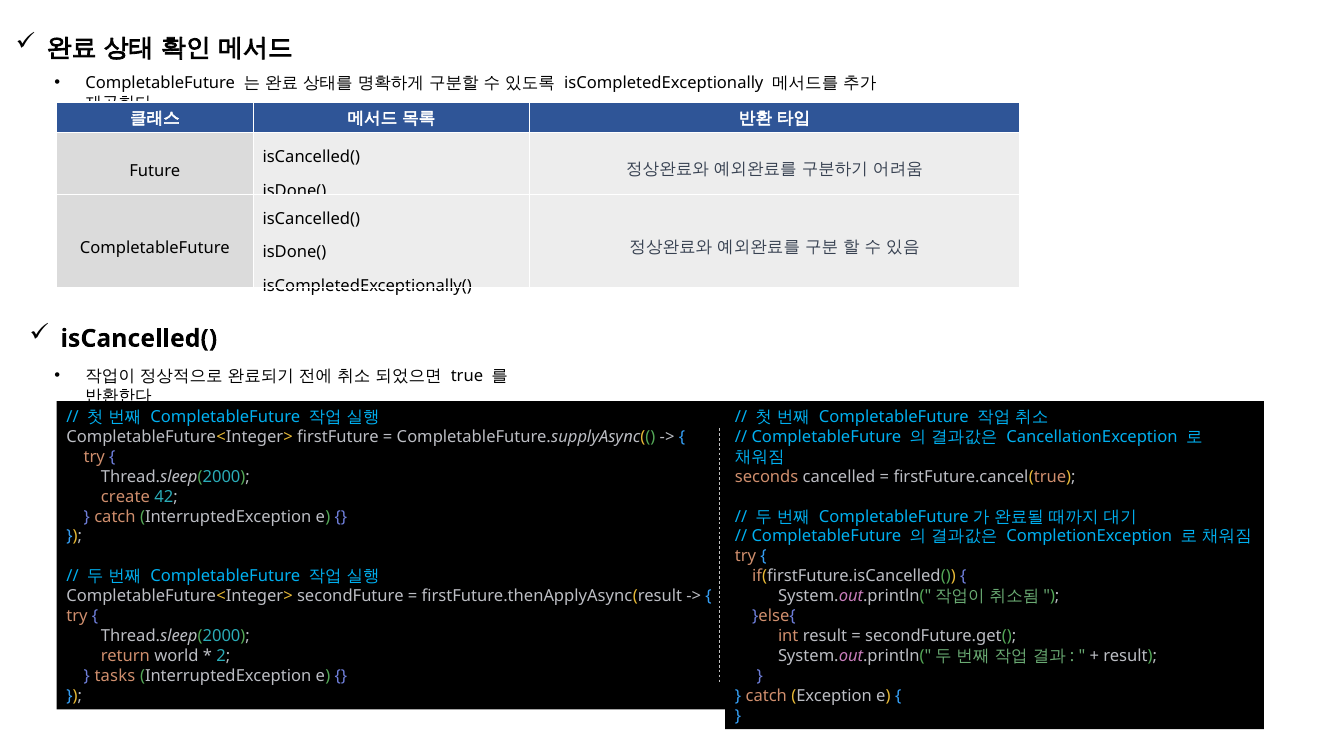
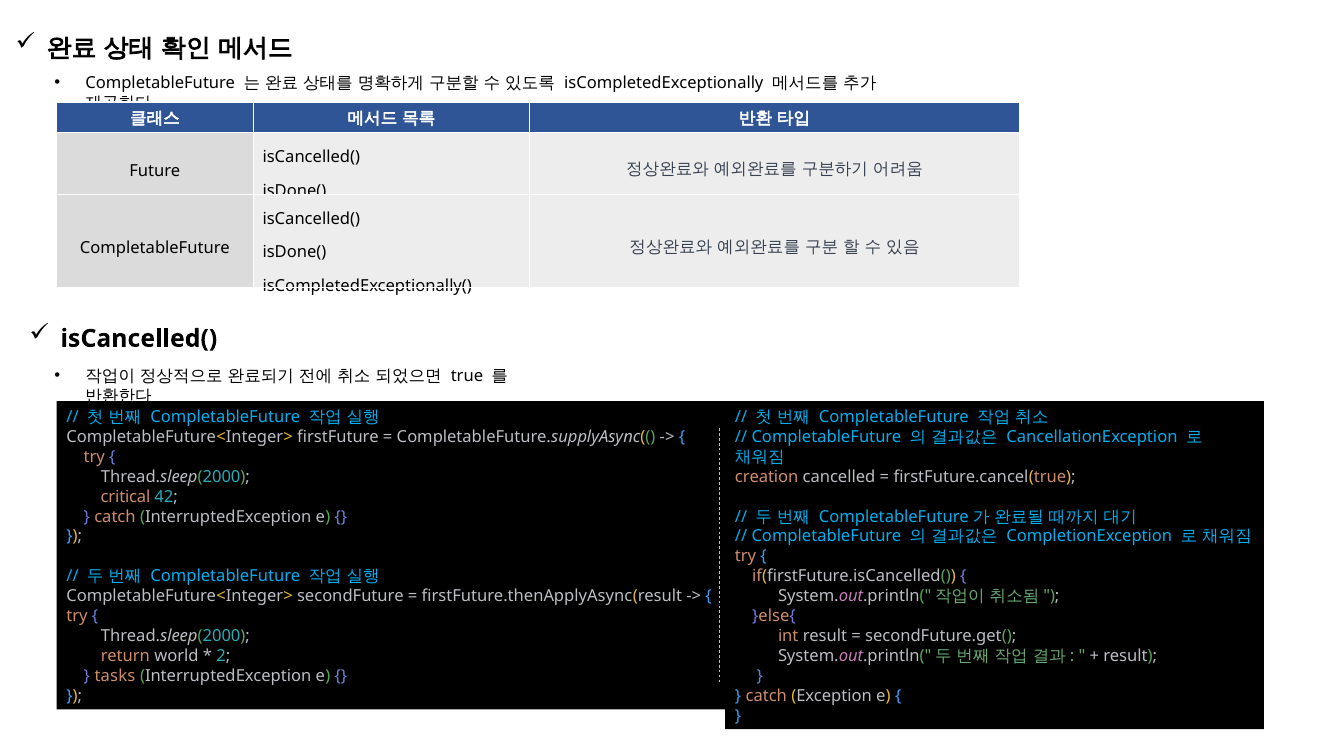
seconds: seconds -> creation
create: create -> critical
